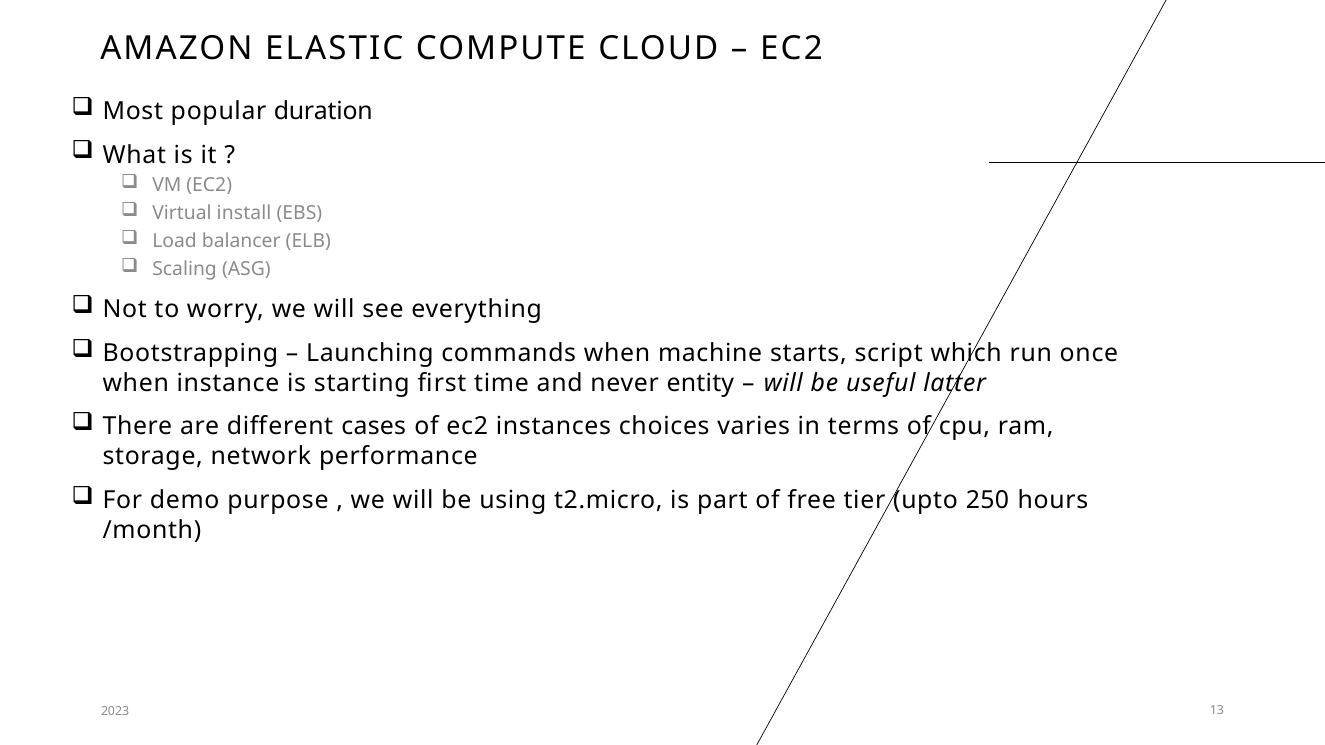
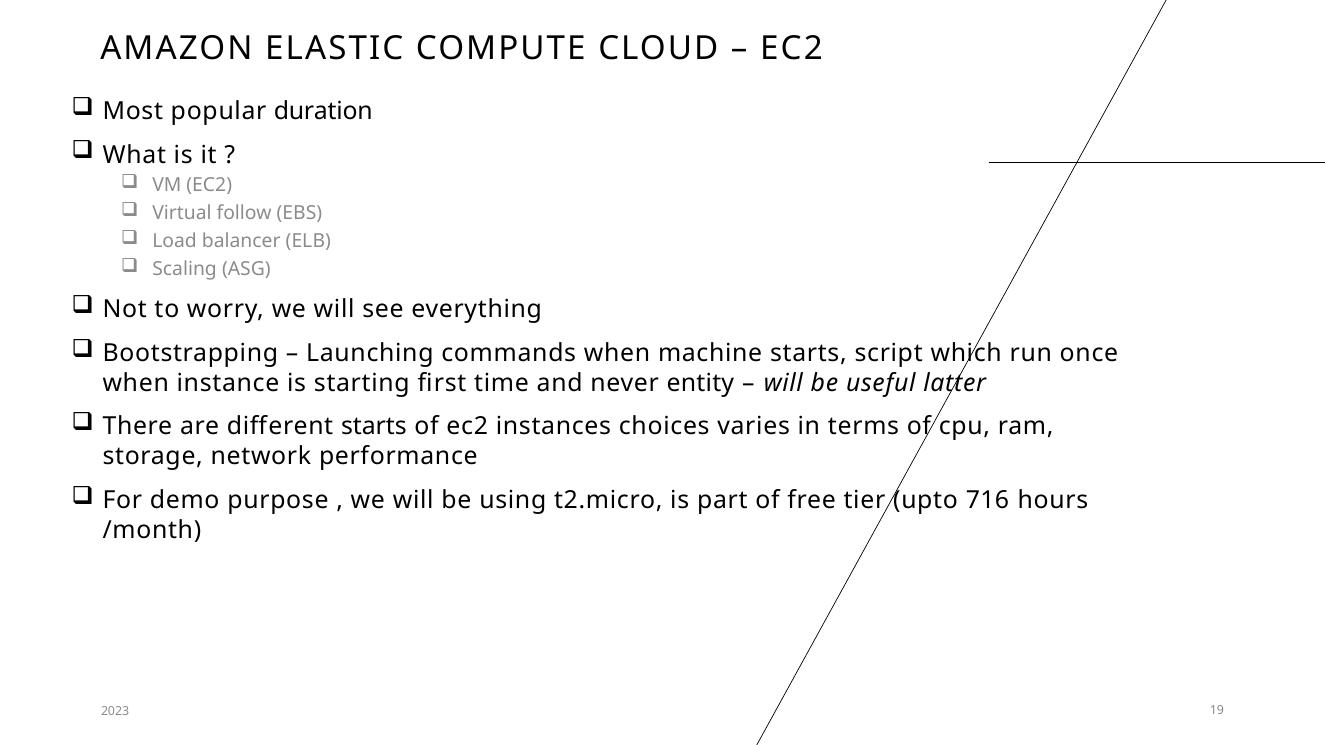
install: install -> follow
different cases: cases -> starts
250: 250 -> 716
13: 13 -> 19
